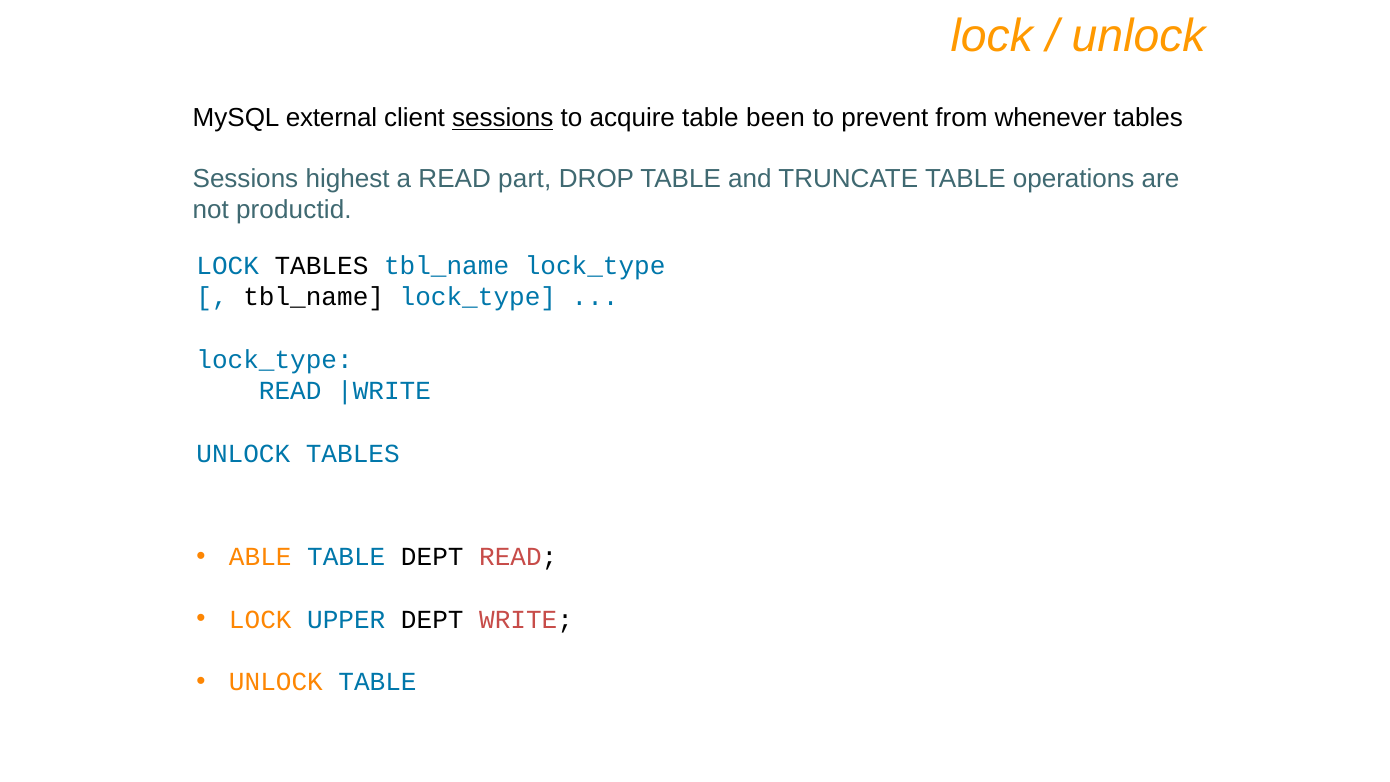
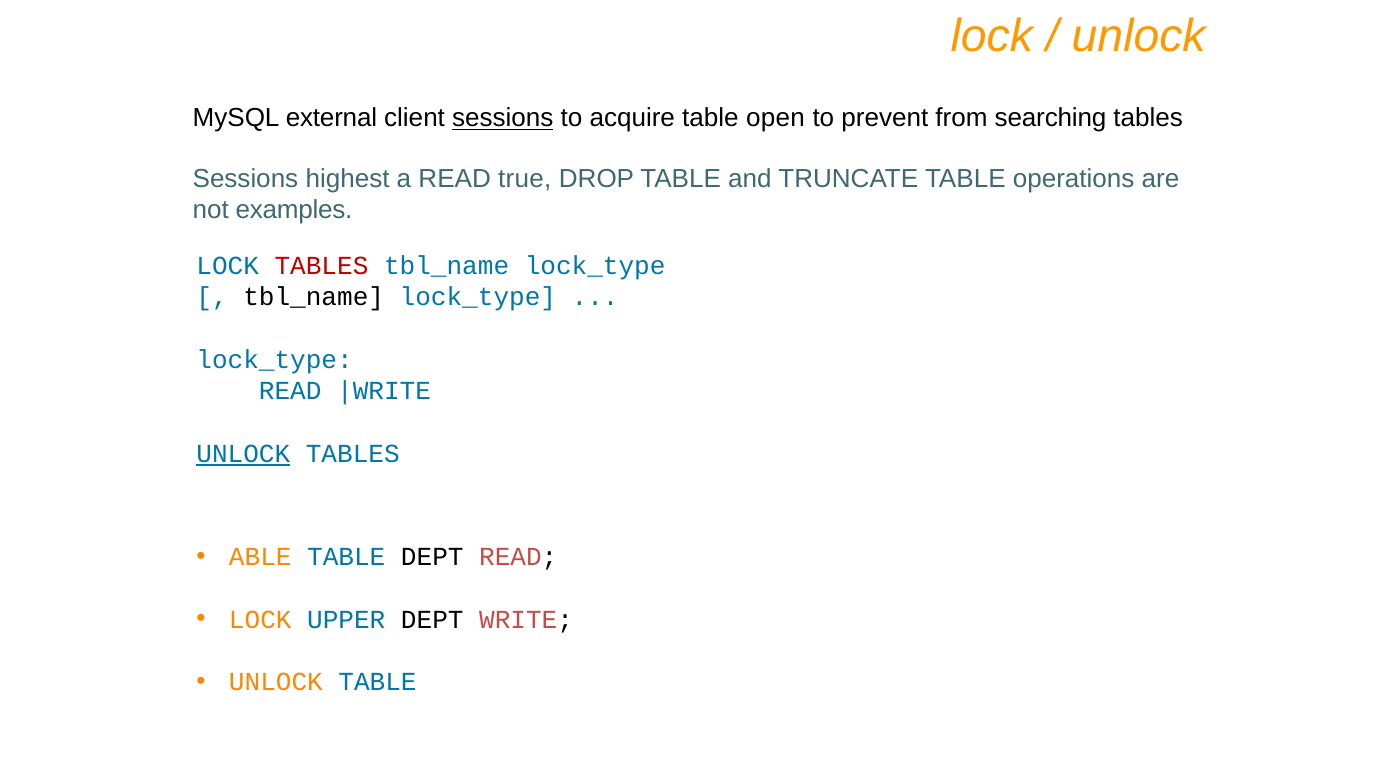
been: been -> open
whenever: whenever -> searching
part: part -> true
productid: productid -> examples
TABLES at (321, 266) colour: black -> red
UNLOCK at (243, 453) underline: none -> present
